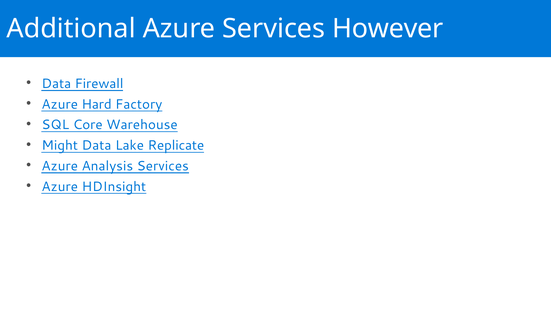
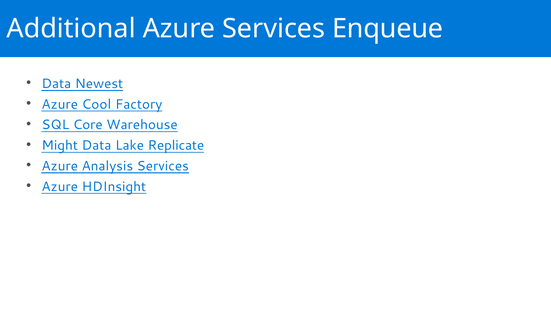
However: However -> Enqueue
Firewall: Firewall -> Newest
Hard: Hard -> Cool
